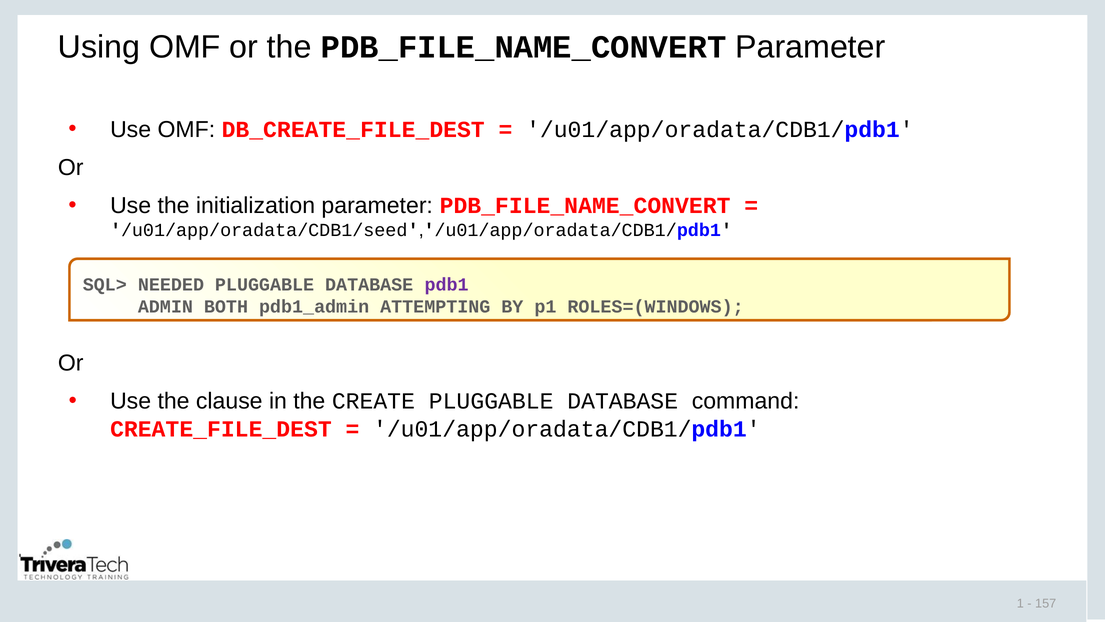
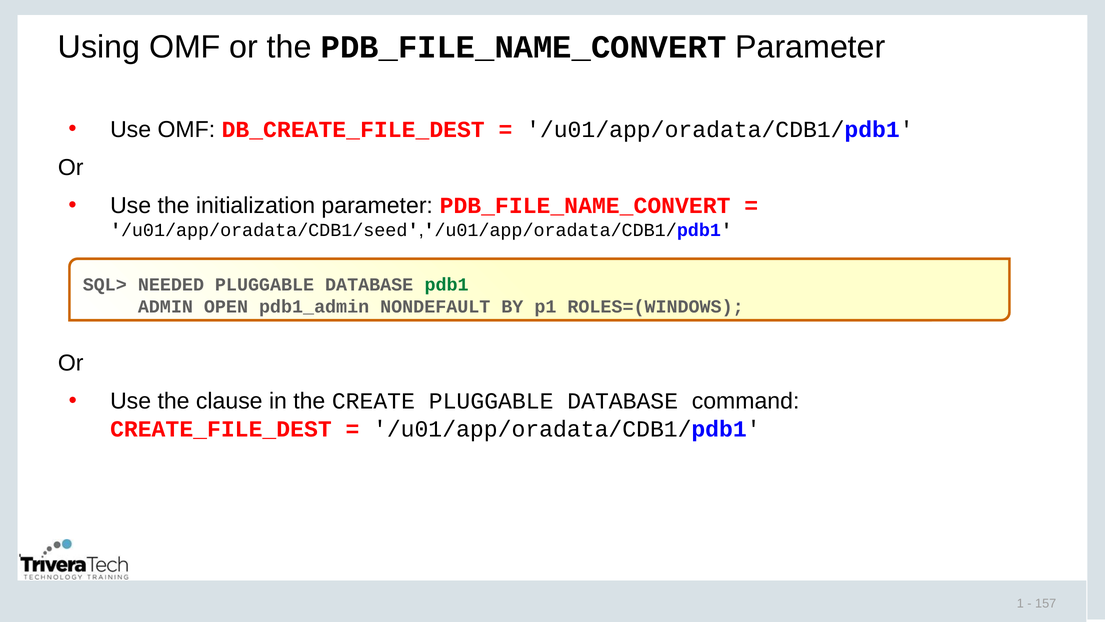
pdb1 colour: purple -> green
BOTH: BOTH -> OPEN
ATTEMPTING: ATTEMPTING -> NONDEFAULT
